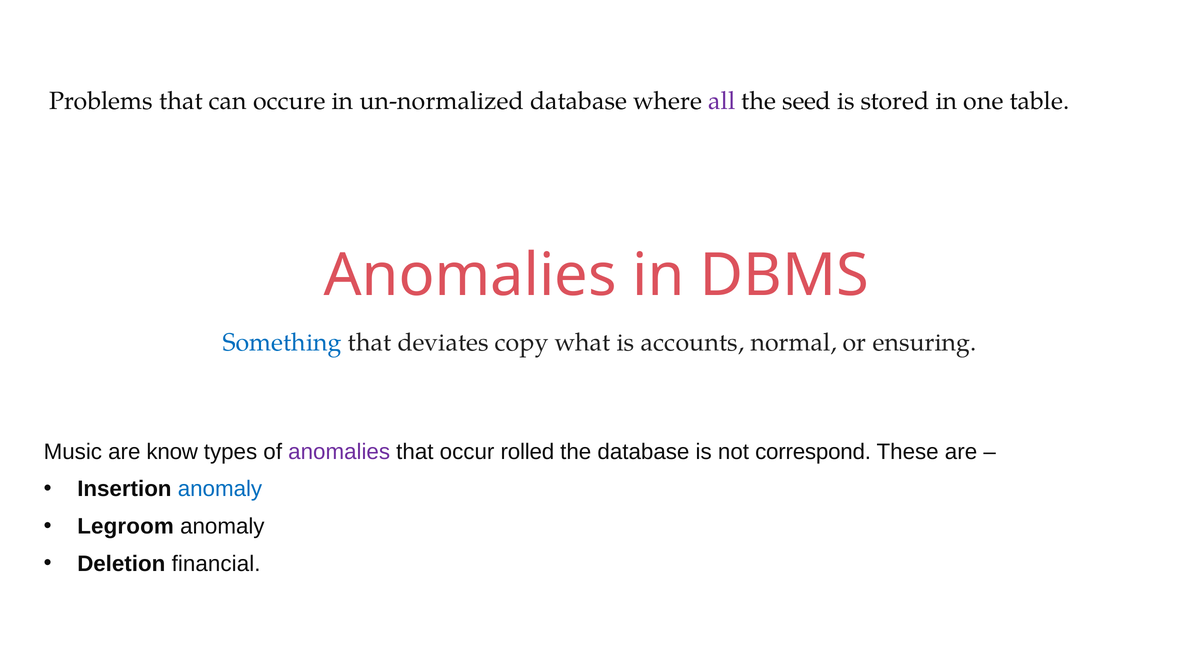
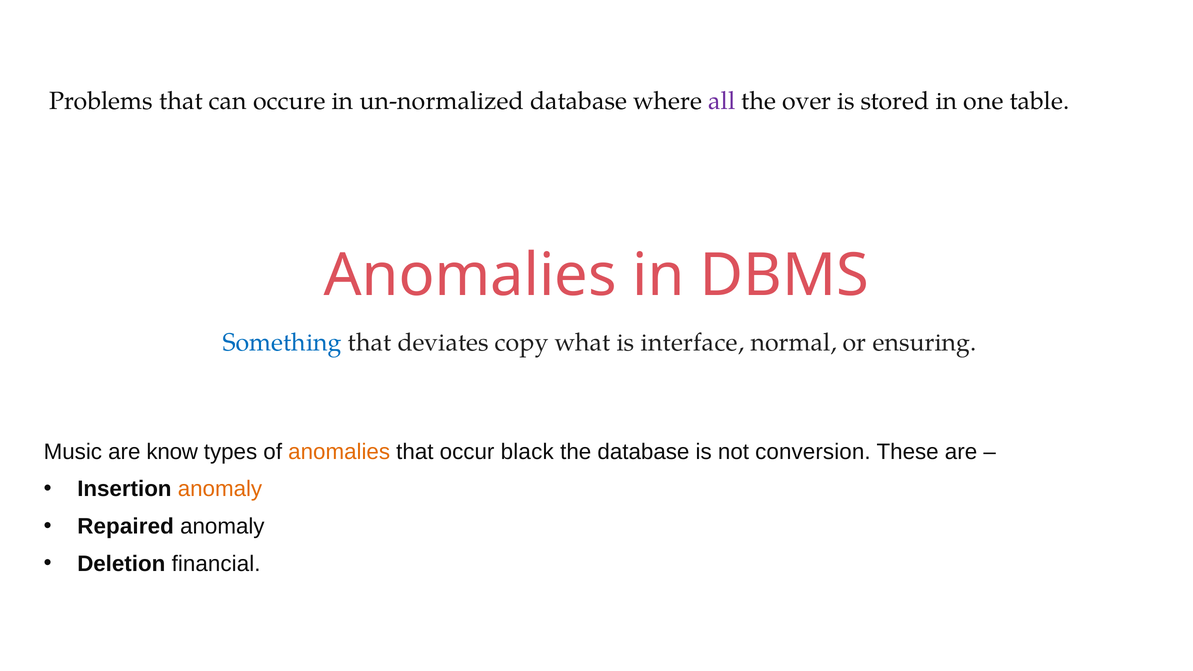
seed: seed -> over
accounts: accounts -> interface
anomalies at (339, 452) colour: purple -> orange
rolled: rolled -> black
correspond: correspond -> conversion
anomaly at (220, 489) colour: blue -> orange
Legroom: Legroom -> Repaired
